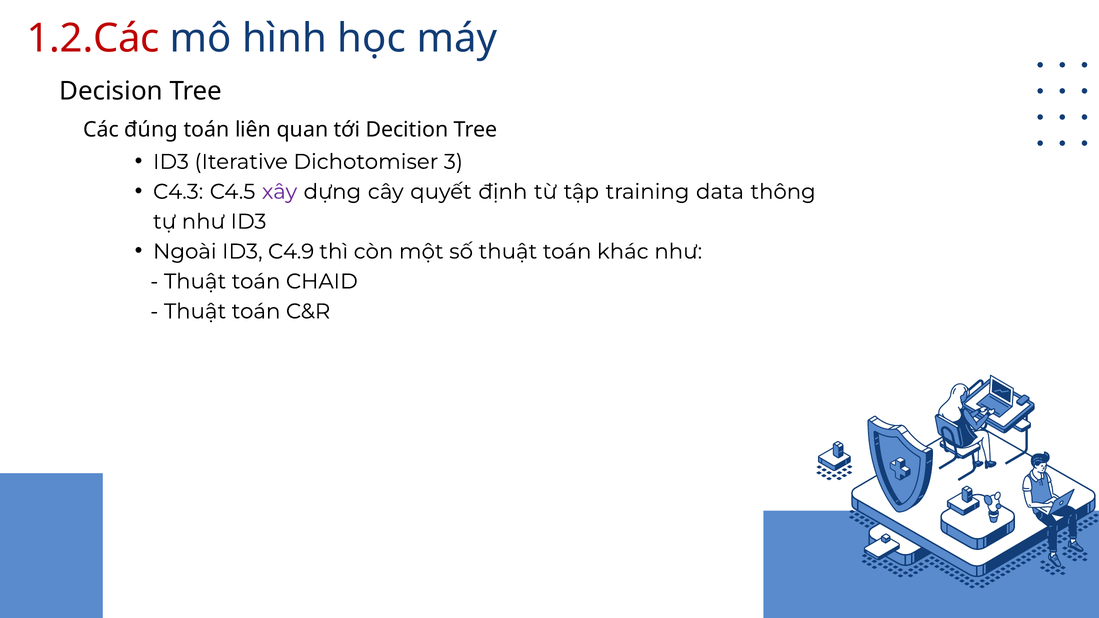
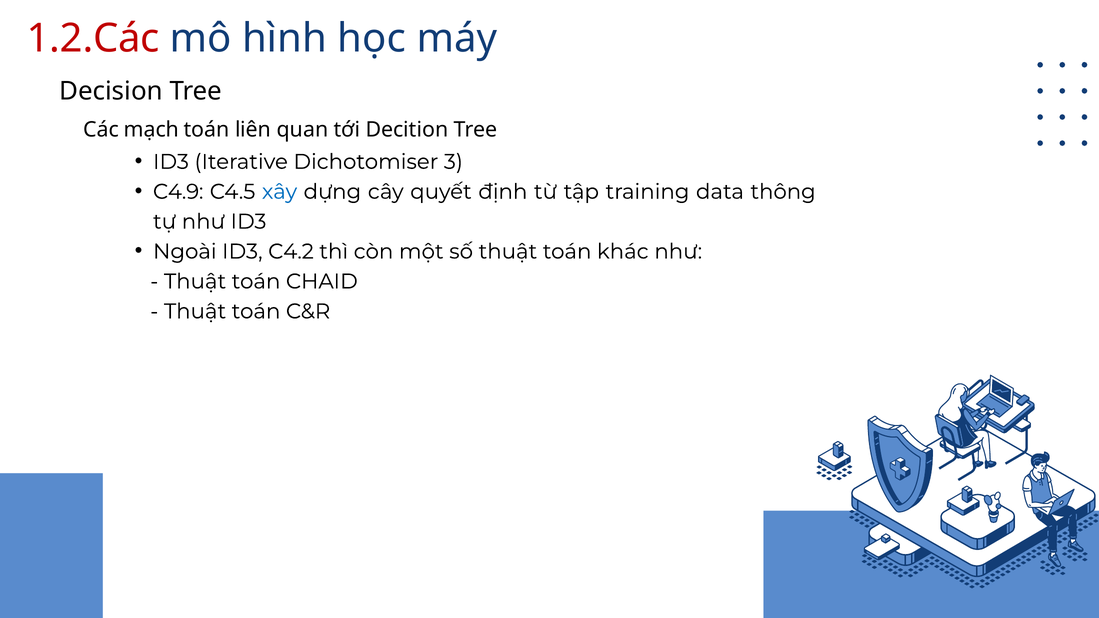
đúng: đúng -> mạch
C4.3: C4.3 -> C4.9
xây colour: purple -> blue
C4.9: C4.9 -> C4.2
